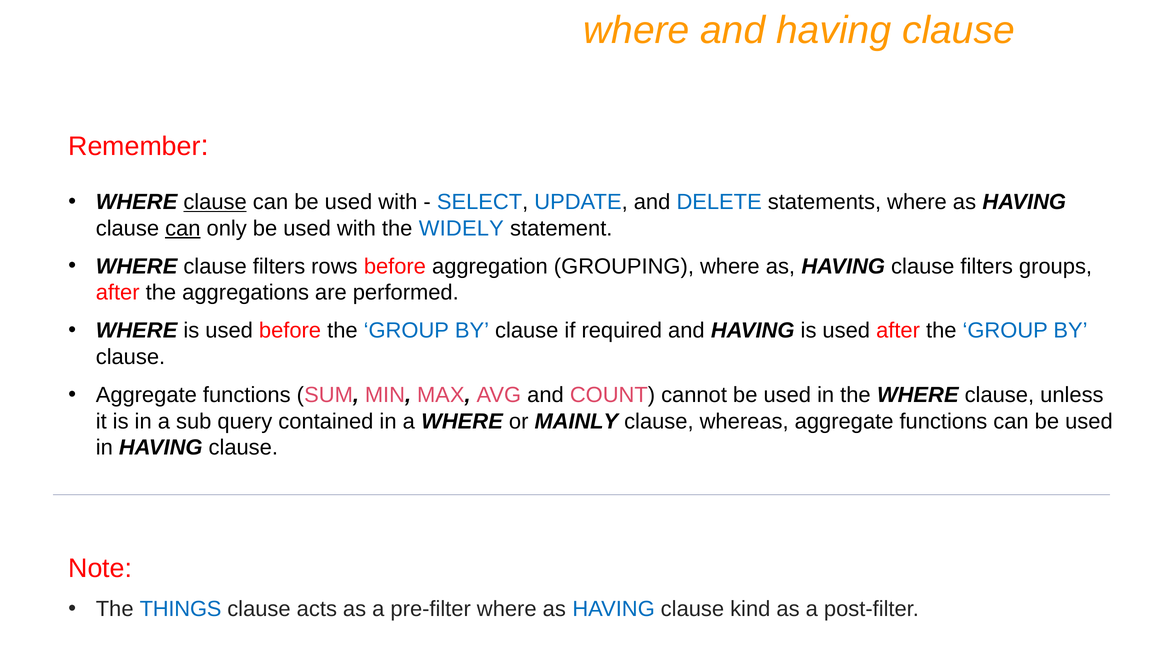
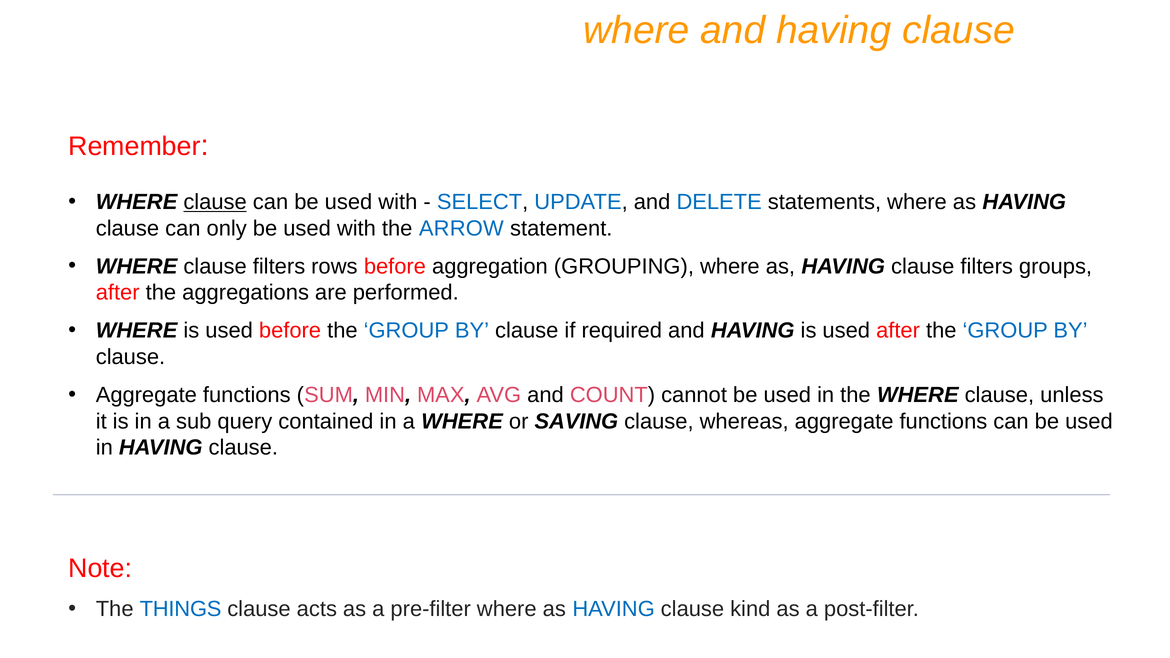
can at (183, 228) underline: present -> none
WIDELY: WIDELY -> ARROW
MAINLY: MAINLY -> SAVING
